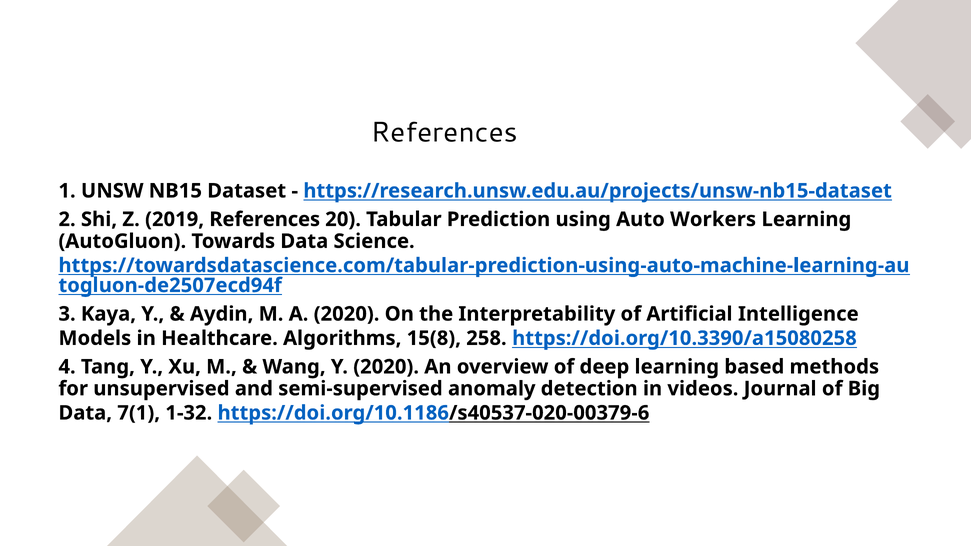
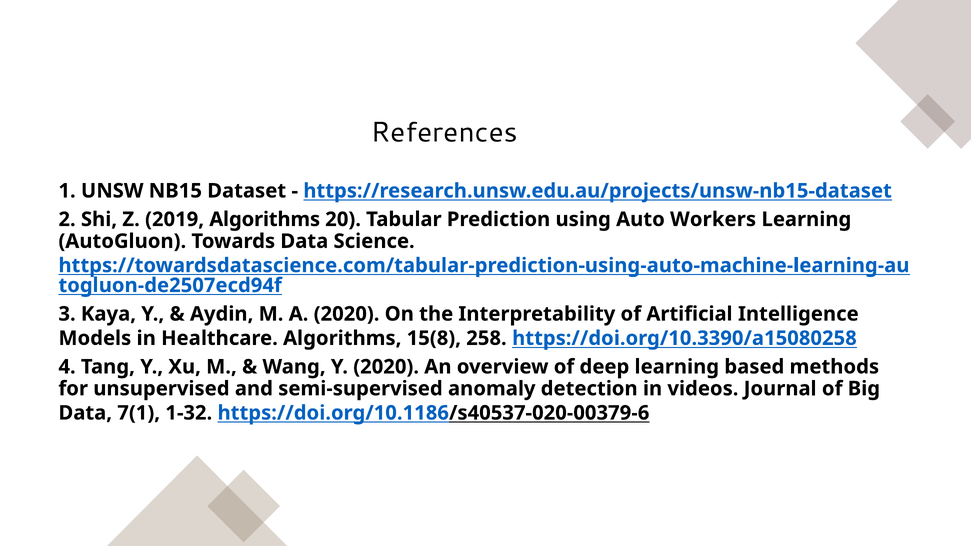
2019 References: References -> Algorithms
